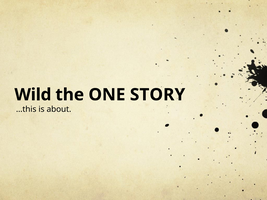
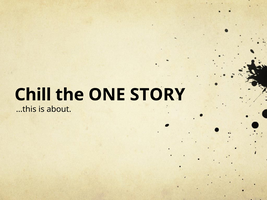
Wild: Wild -> Chill
